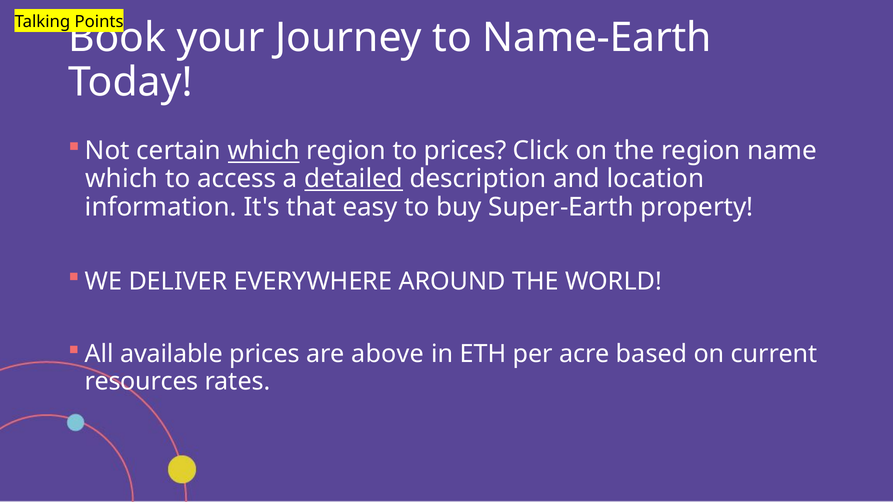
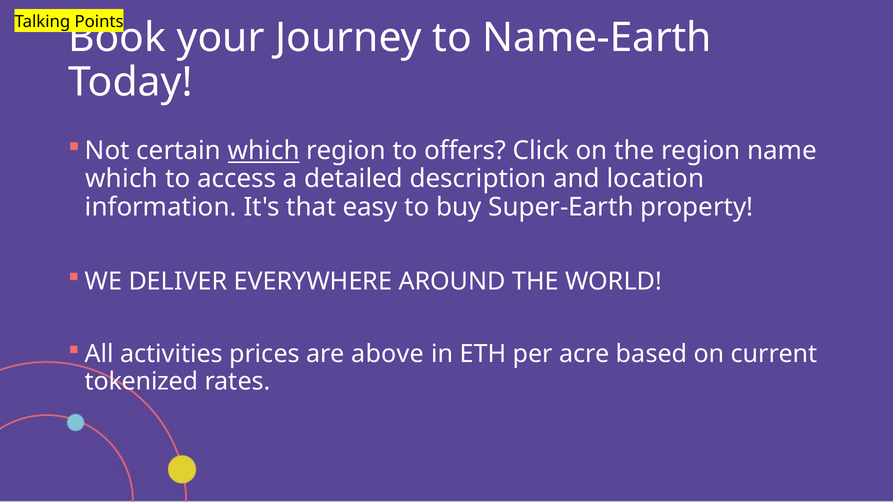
to prices: prices -> offers
detailed underline: present -> none
available: available -> activities
resources: resources -> tokenized
